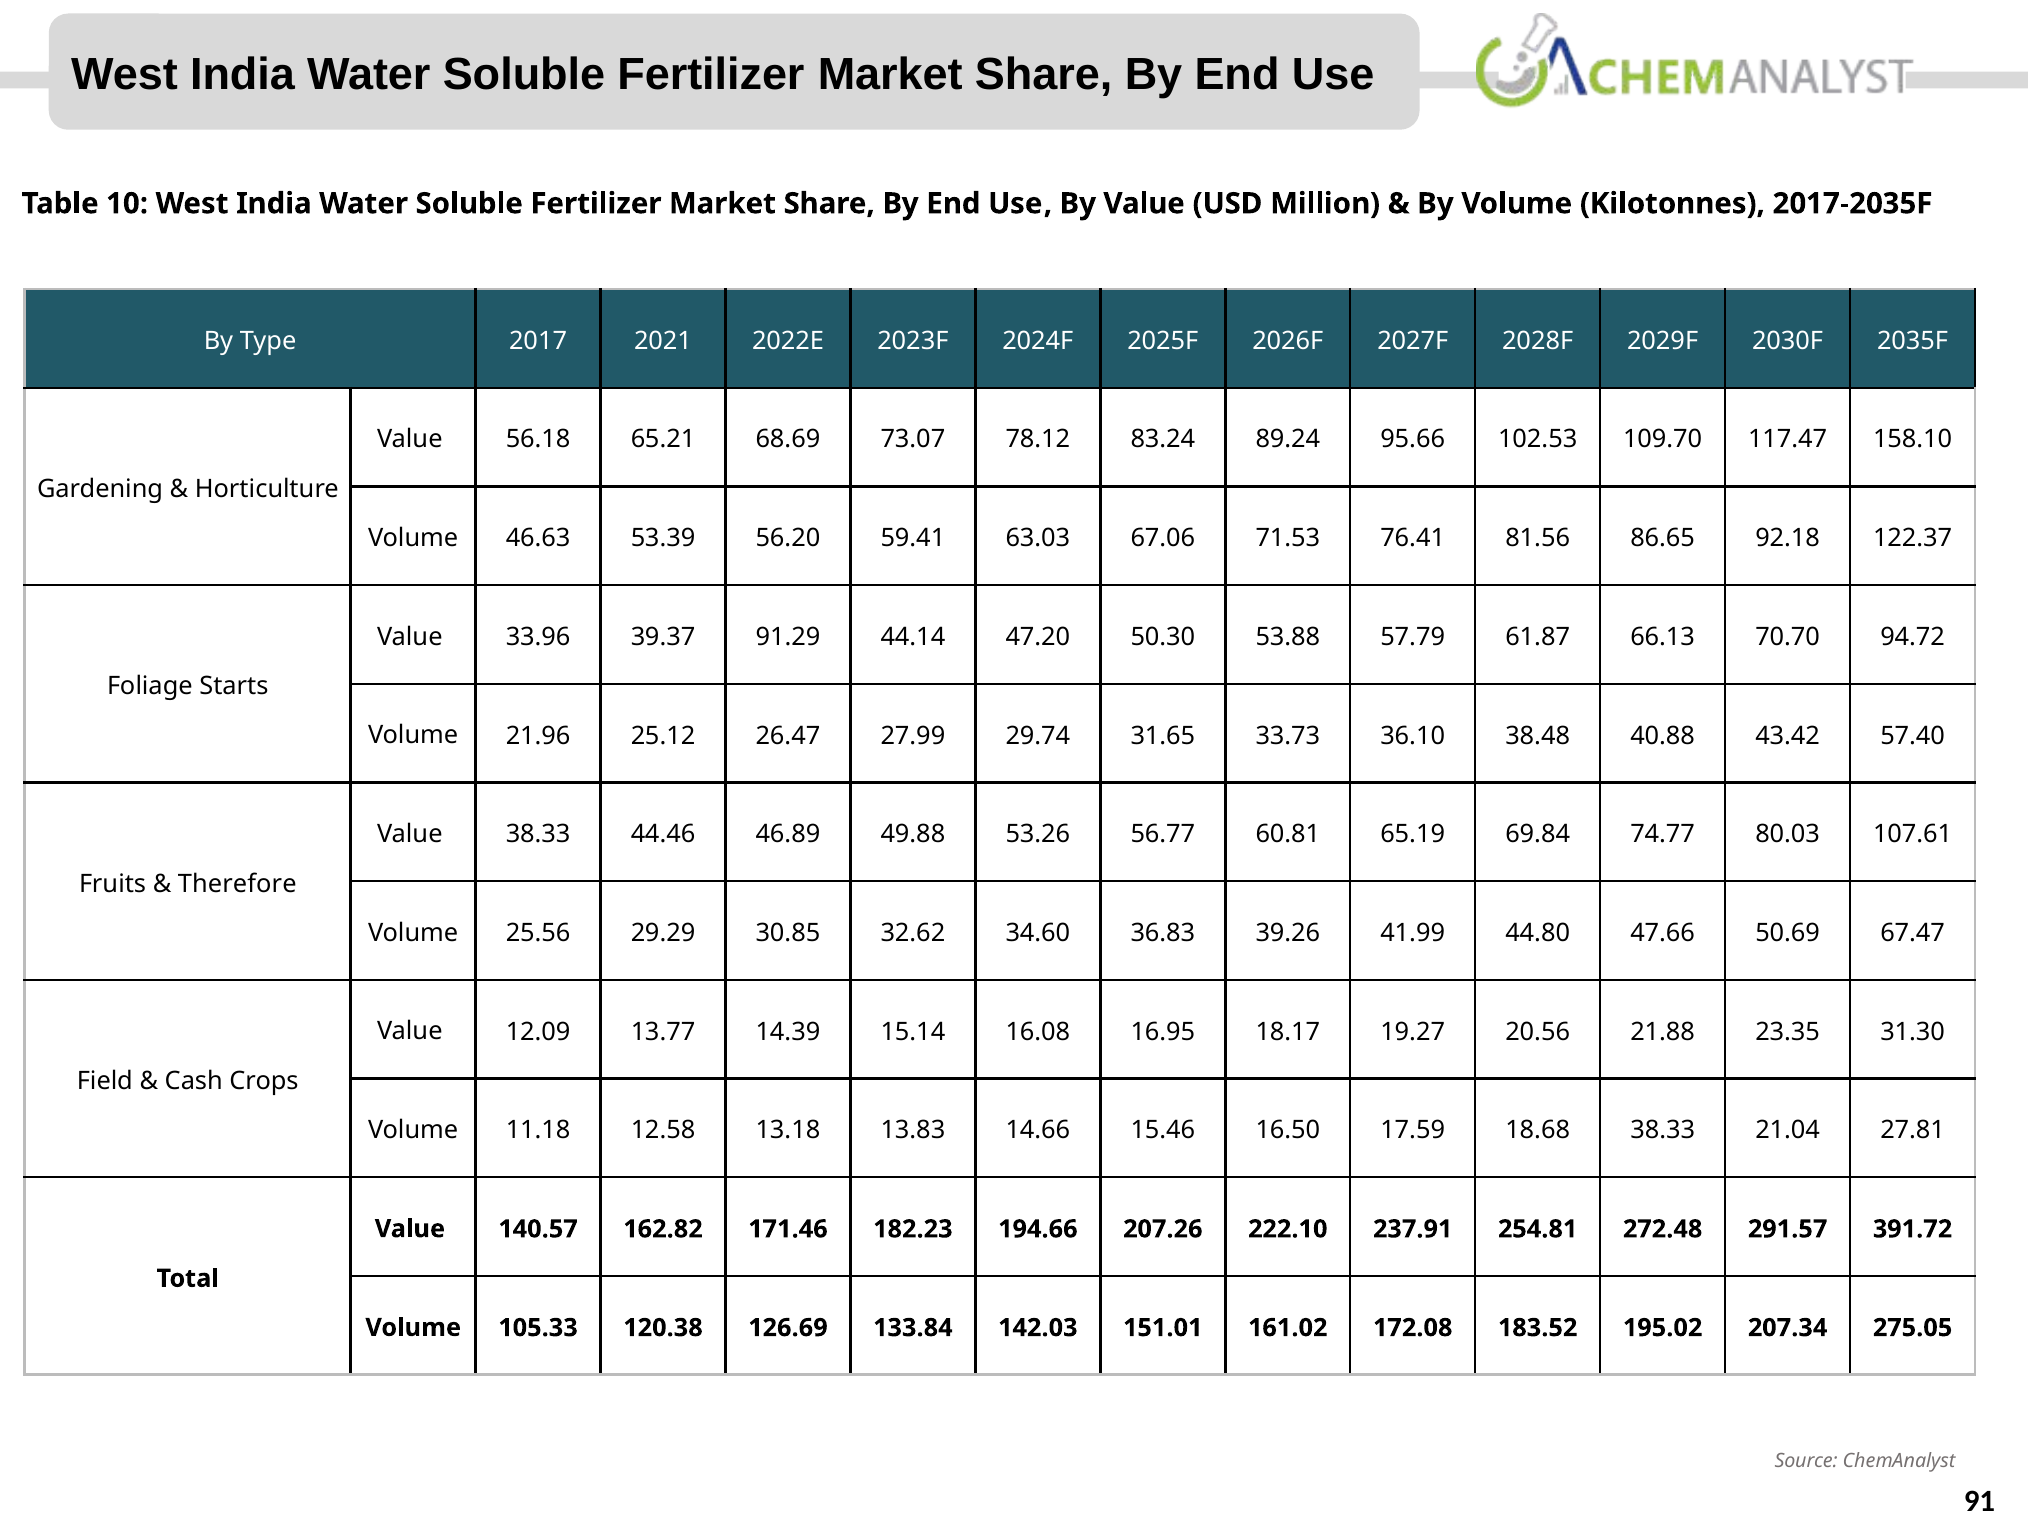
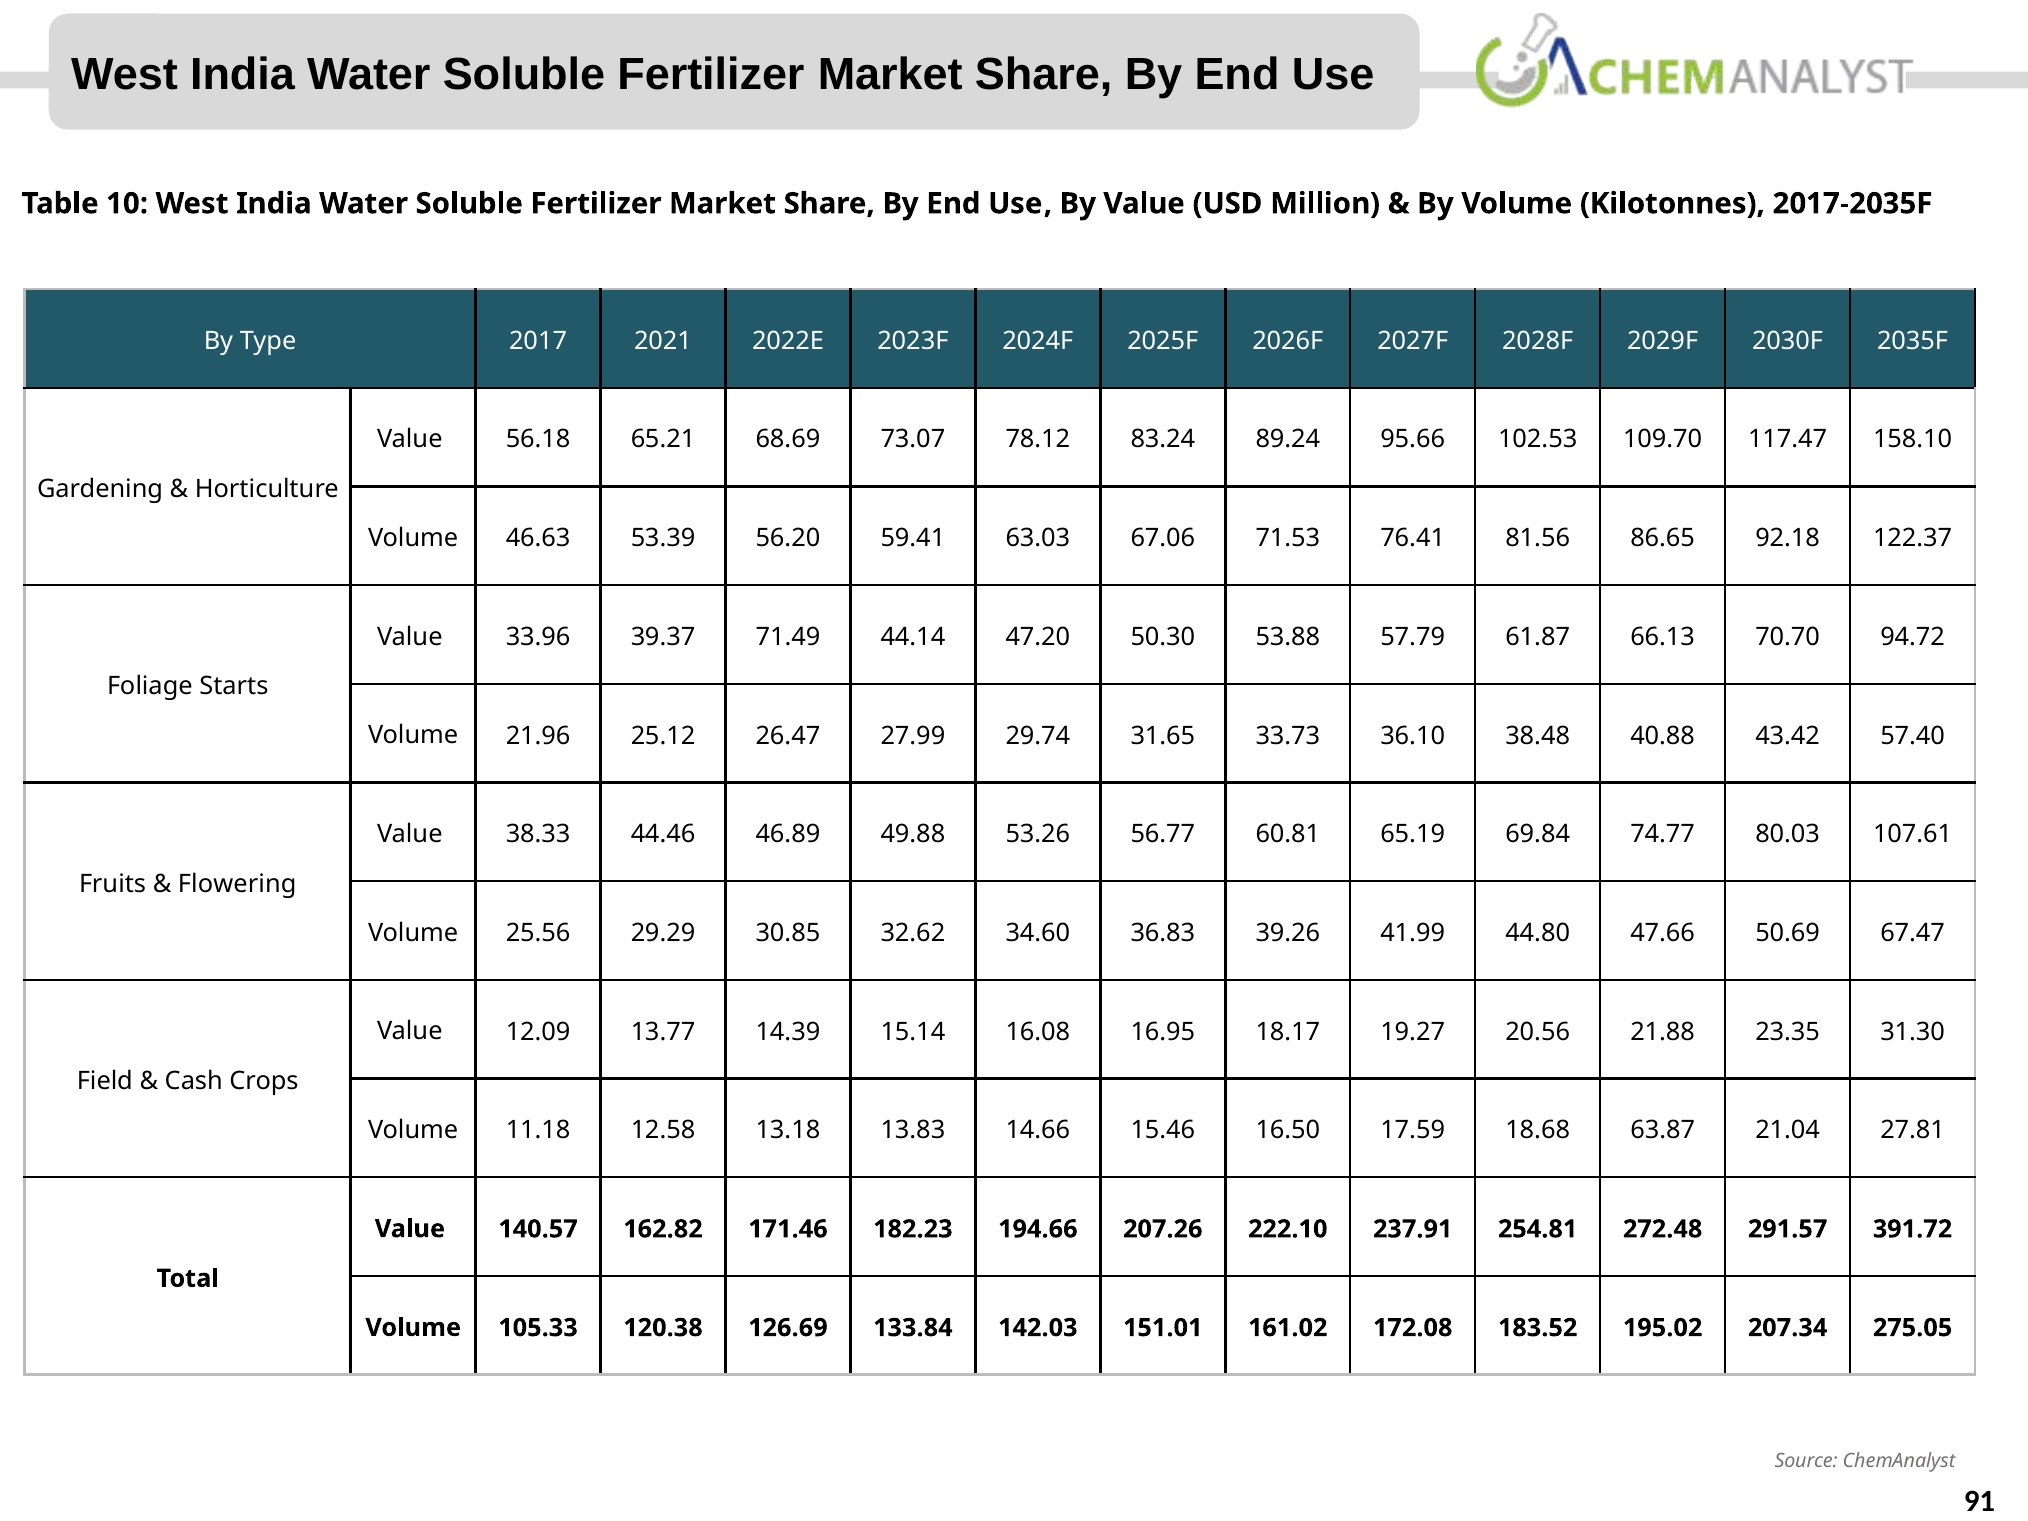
91.29: 91.29 -> 71.49
Therefore: Therefore -> Flowering
18.68 38.33: 38.33 -> 63.87
